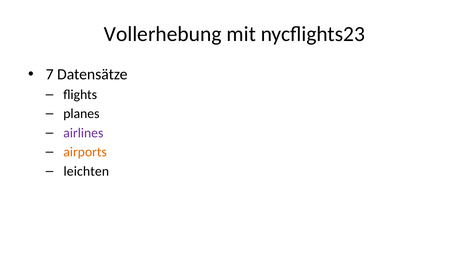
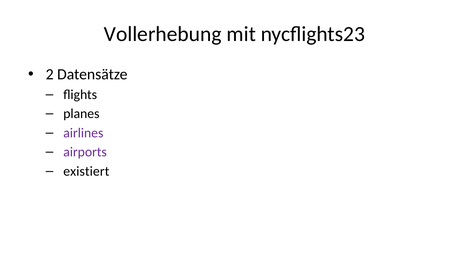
7: 7 -> 2
airports colour: orange -> purple
leichten: leichten -> existiert
